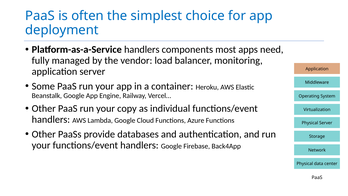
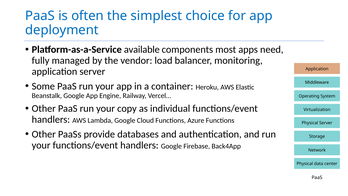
Platform-as-a-Service handlers: handlers -> available
